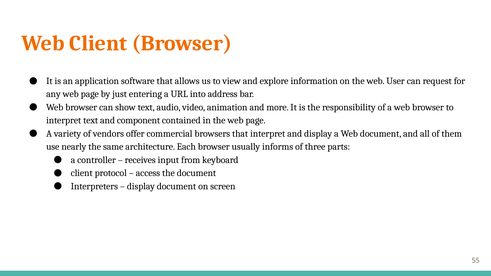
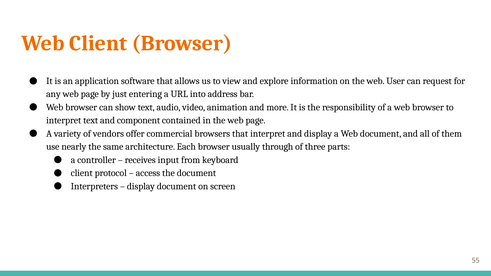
informs: informs -> through
